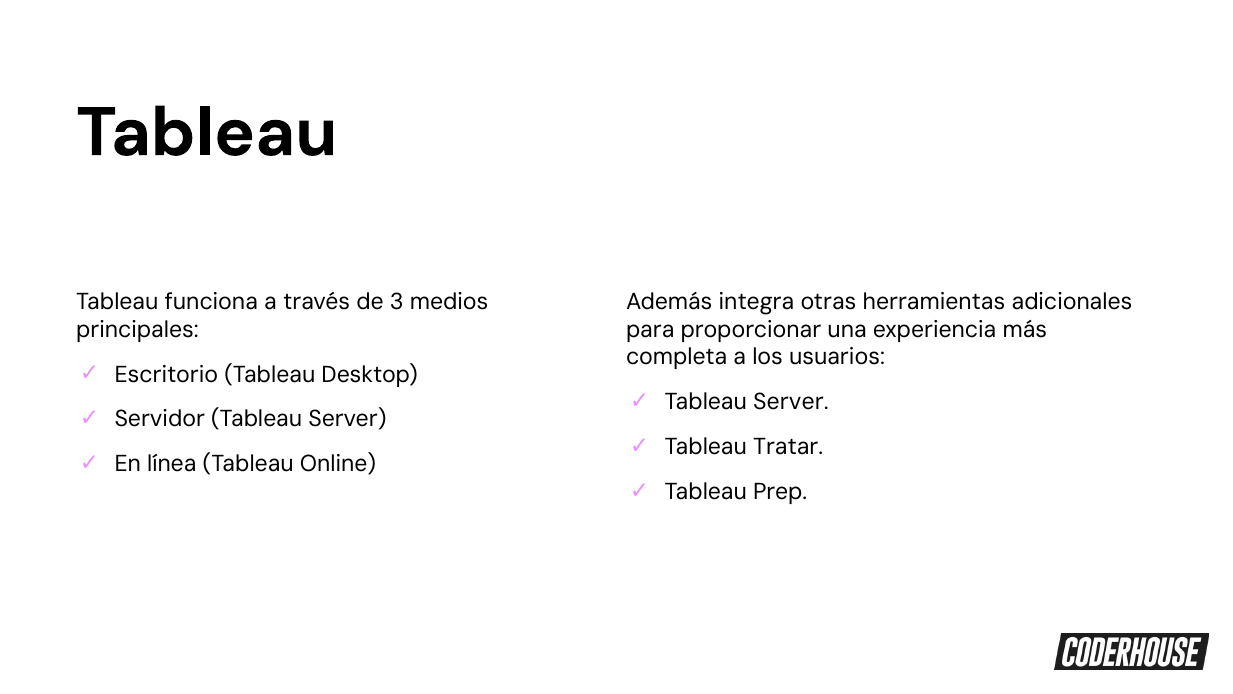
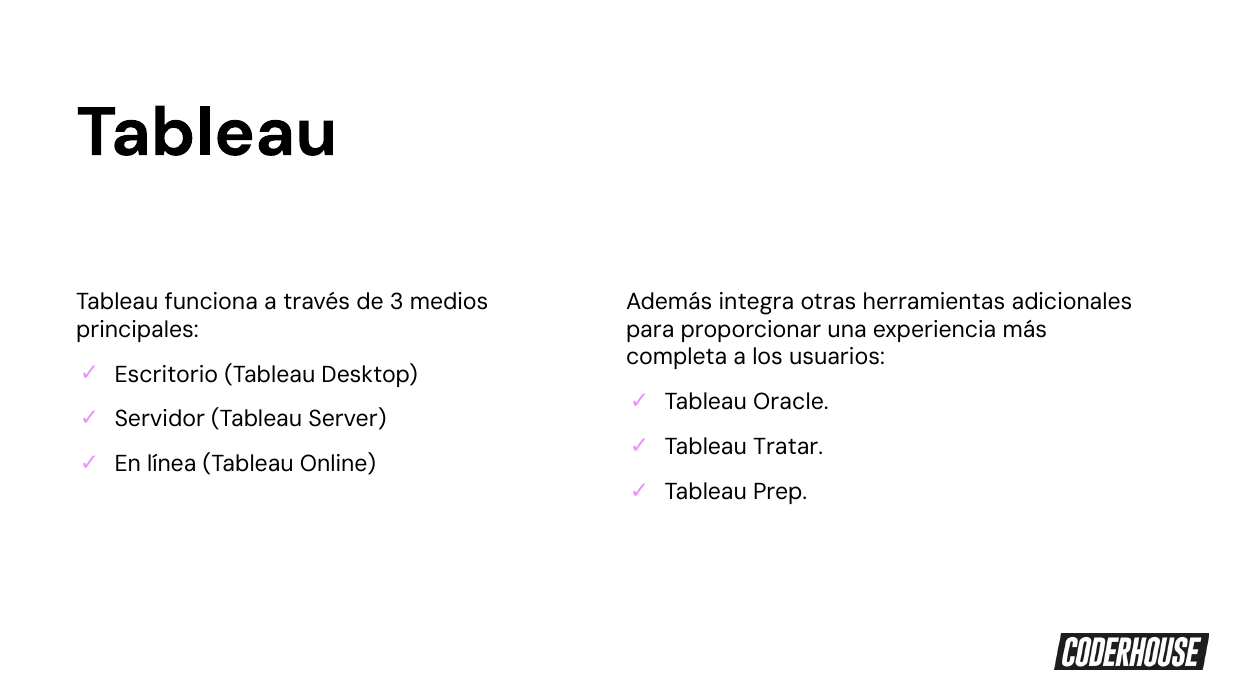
Server at (791, 402): Server -> Oracle
